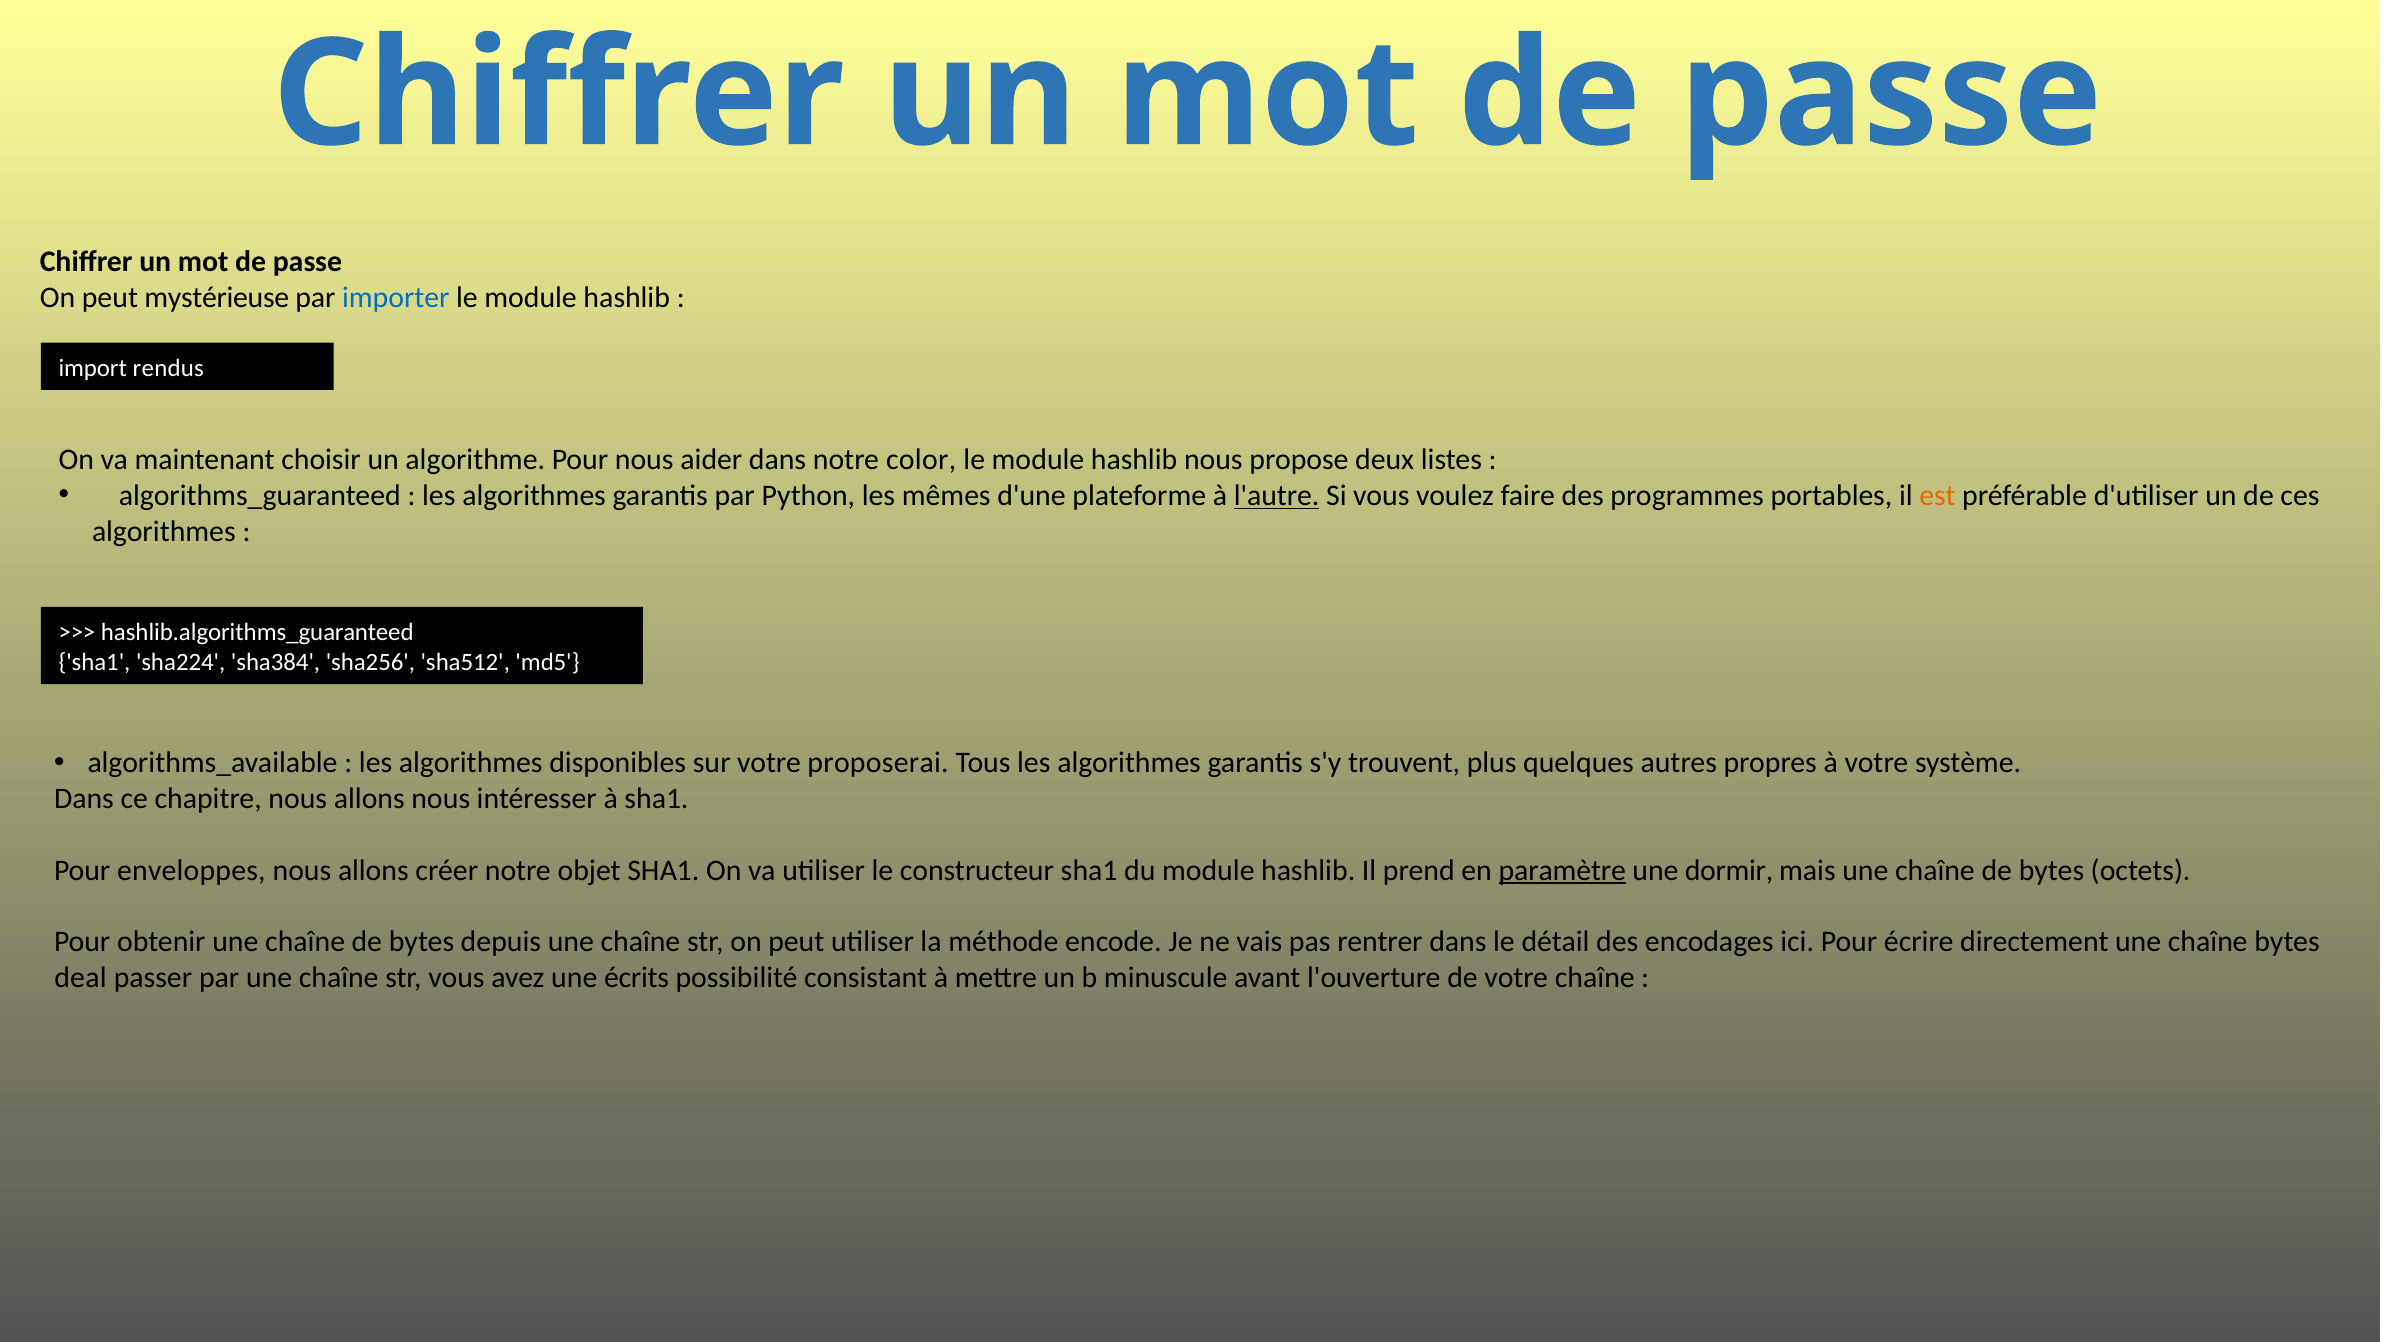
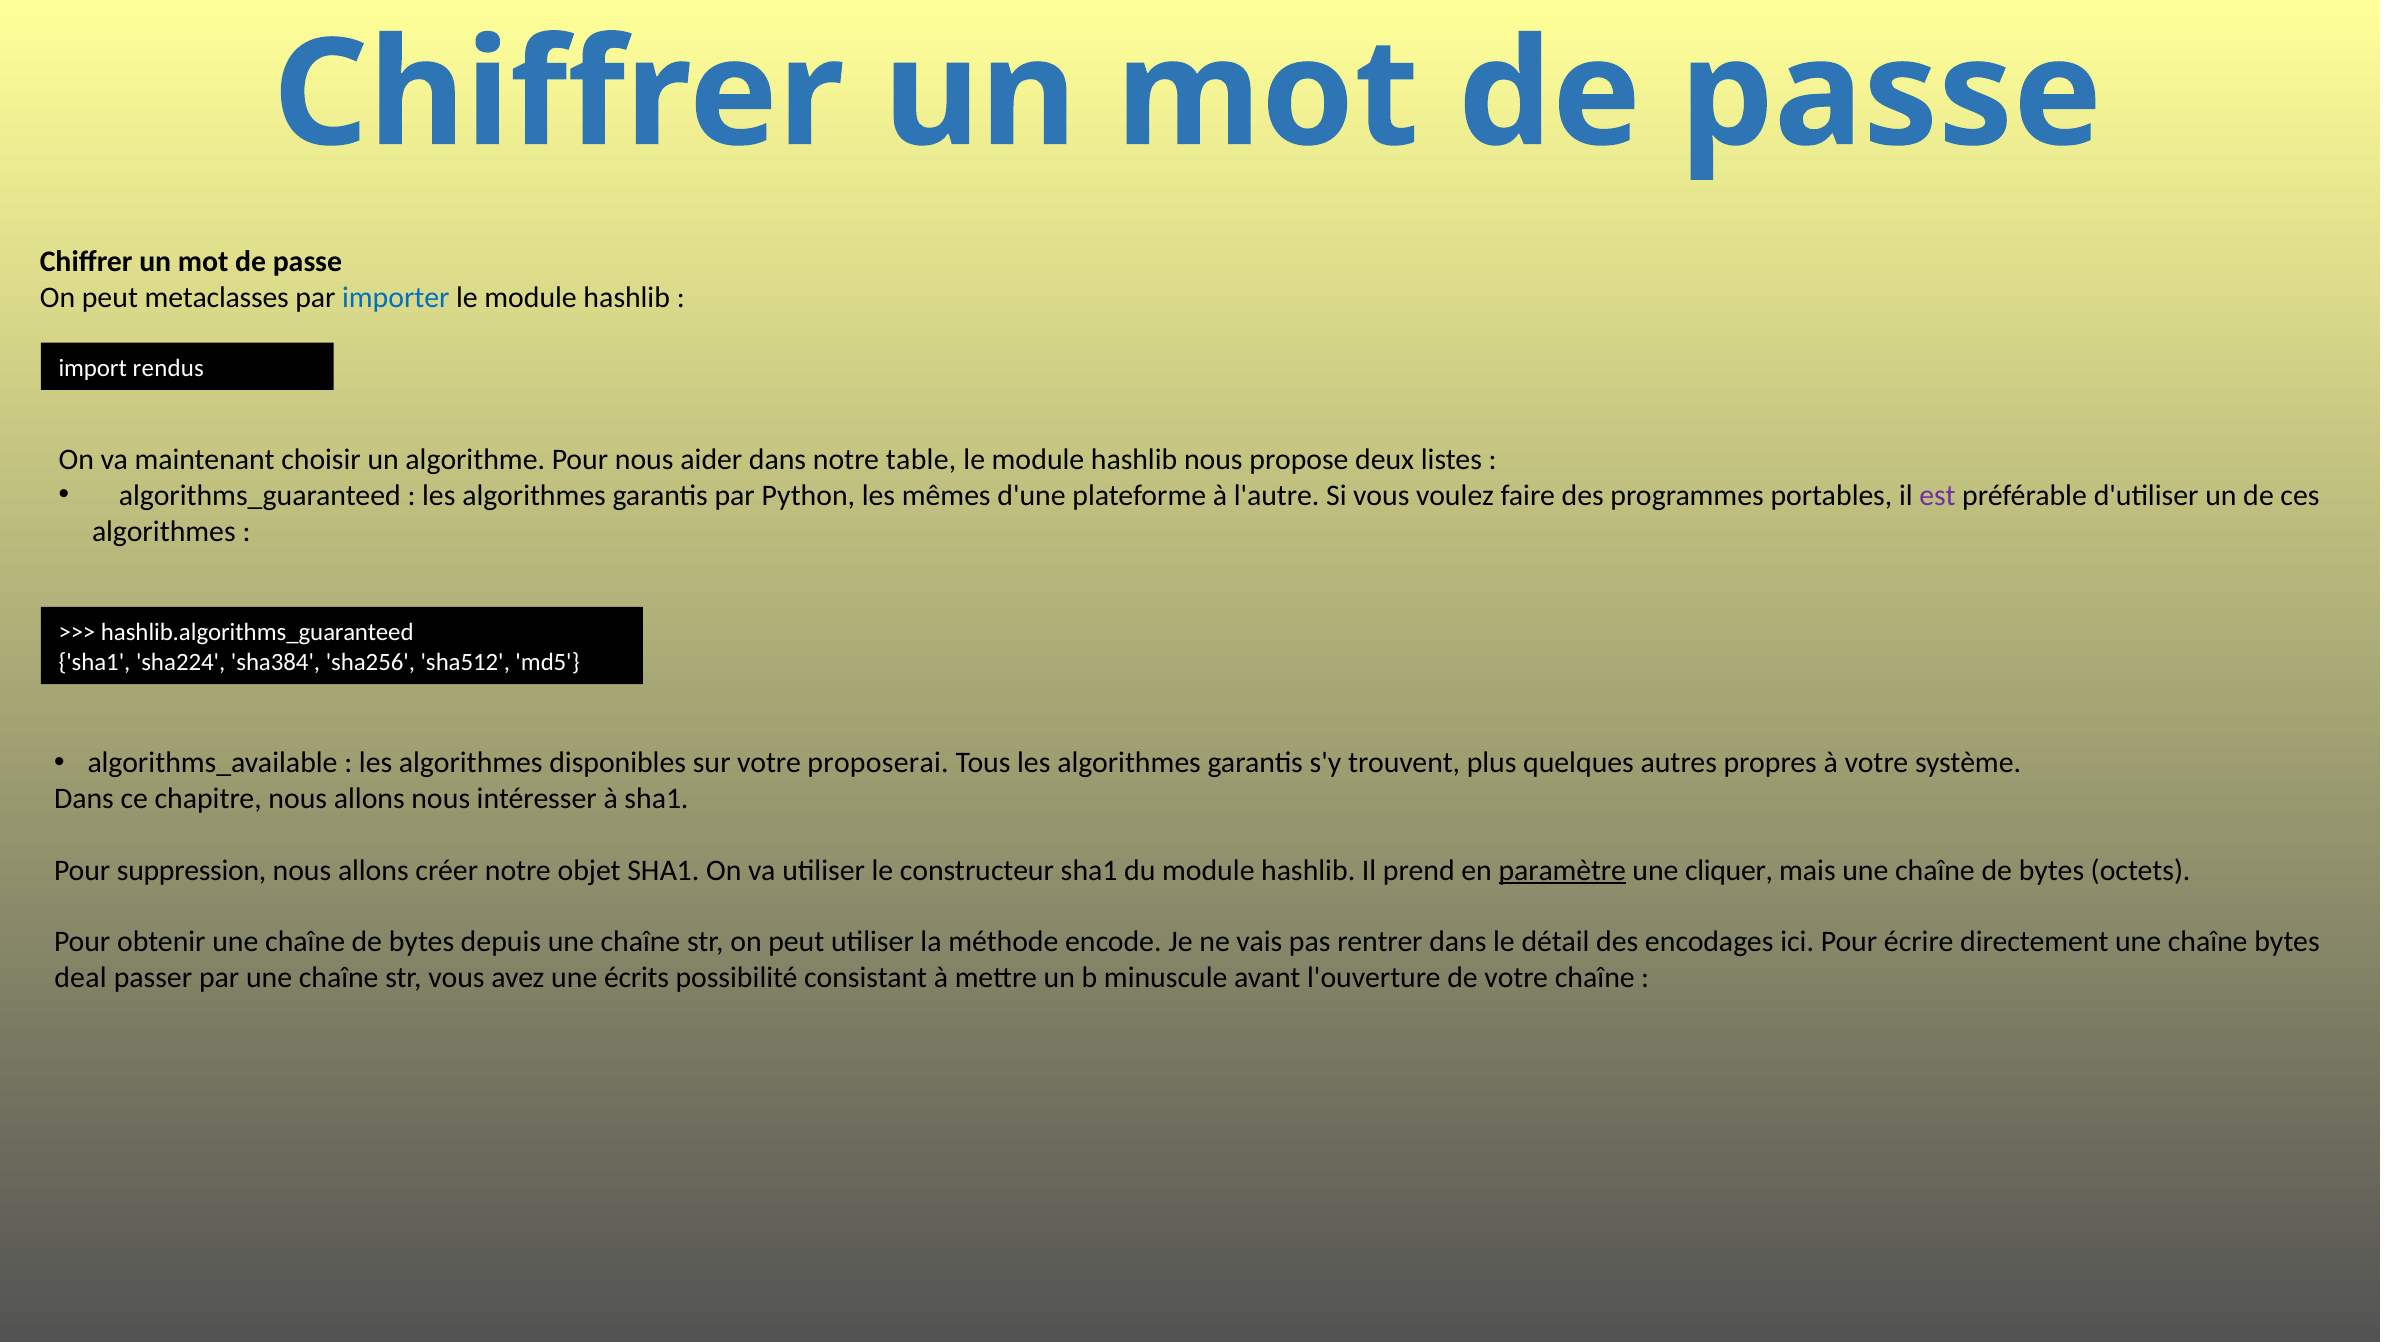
mystérieuse: mystérieuse -> metaclasses
color: color -> table
l'autre underline: present -> none
est colour: orange -> purple
enveloppes: enveloppes -> suppression
dormir: dormir -> cliquer
